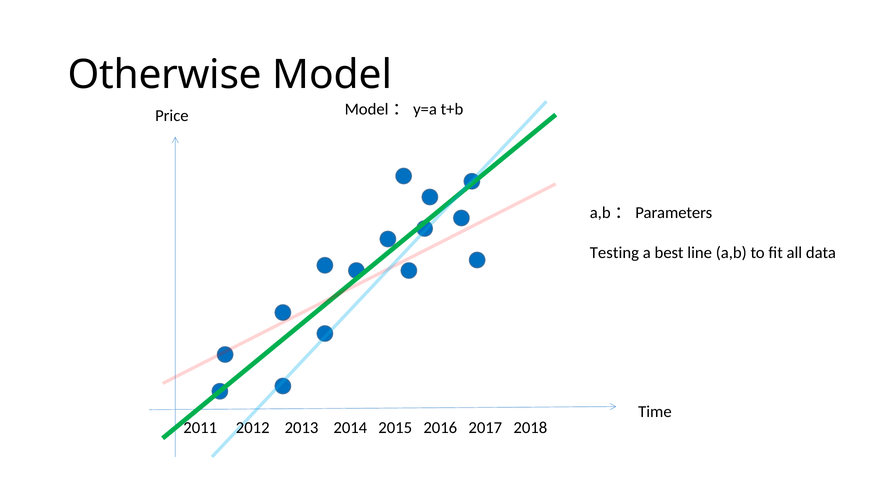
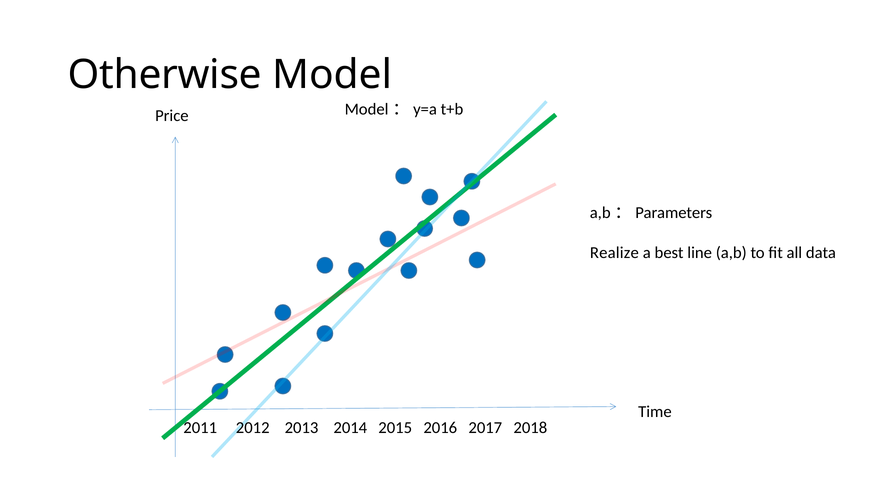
Testing: Testing -> Realize
